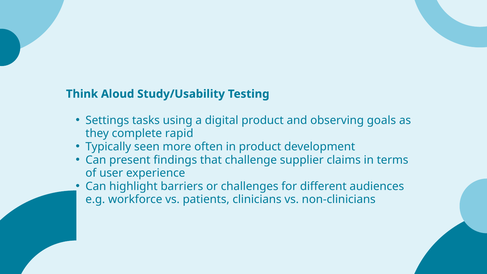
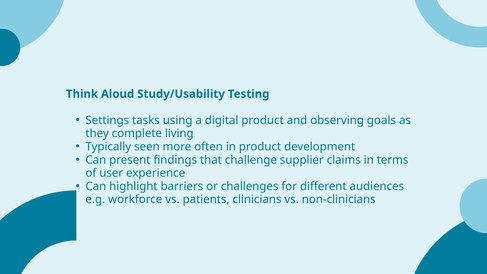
rapid: rapid -> living
